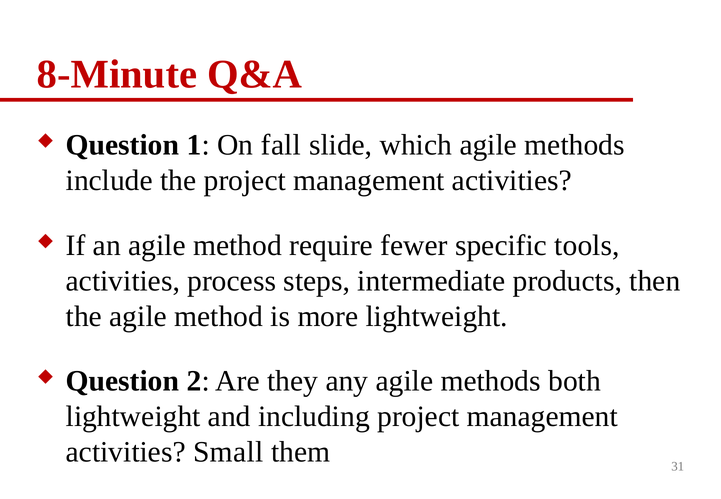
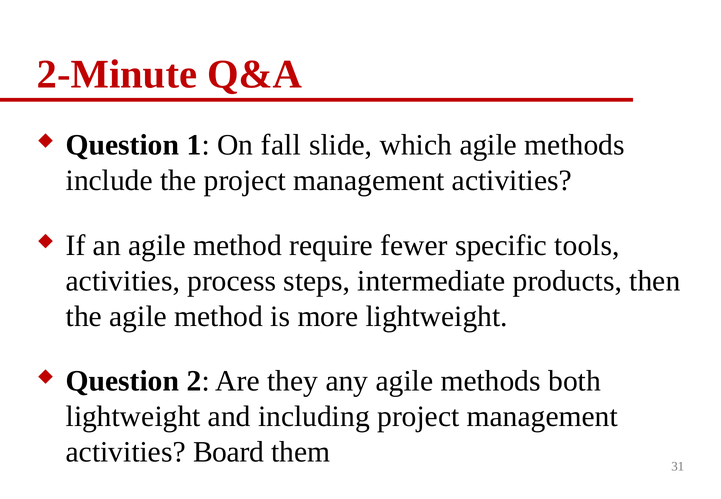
8-Minute: 8-Minute -> 2-Minute
Small: Small -> Board
